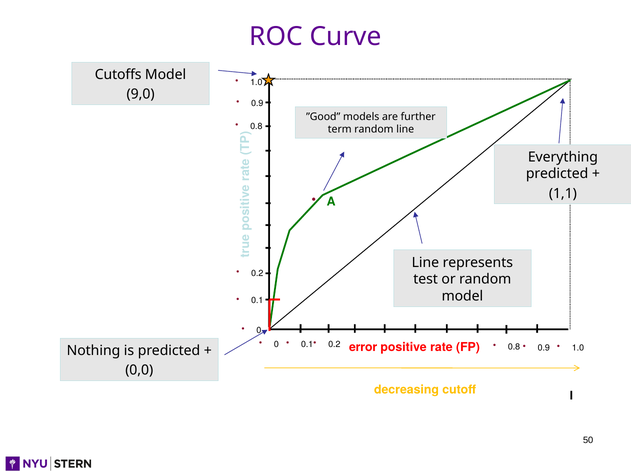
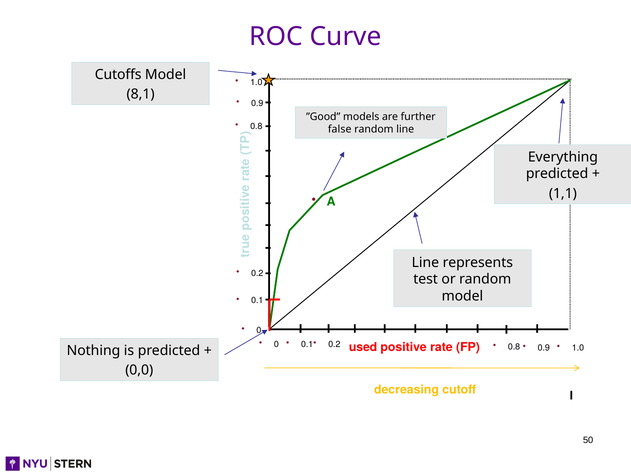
9,0: 9,0 -> 8,1
term: term -> false
error: error -> used
